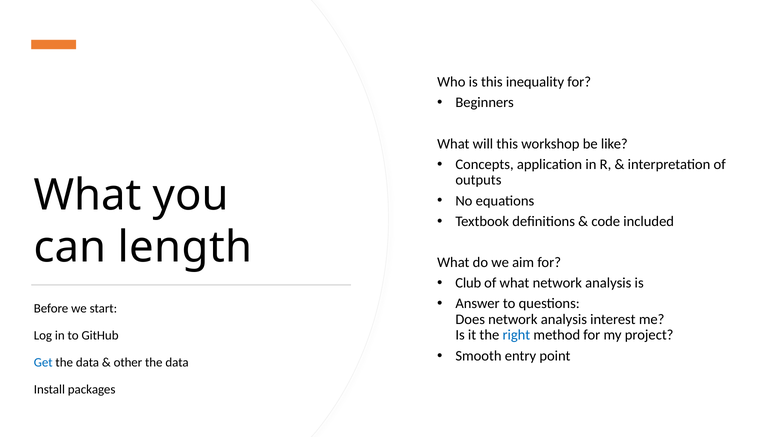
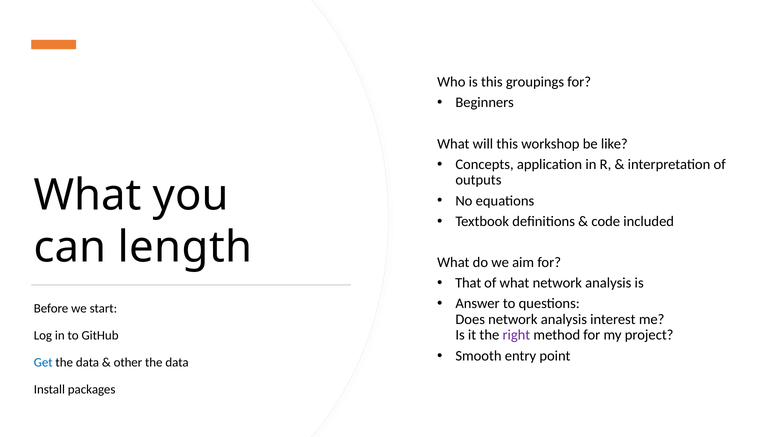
inequality: inequality -> groupings
Club: Club -> That
right colour: blue -> purple
